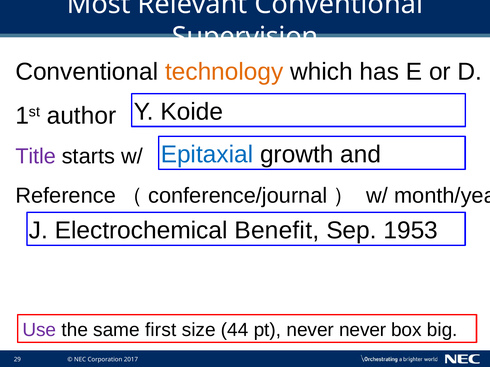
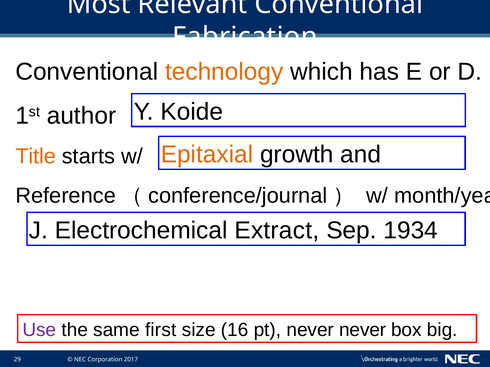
Supervision: Supervision -> Fabrication
Epitaxial colour: blue -> orange
Title colour: purple -> orange
Benefit: Benefit -> Extract
1953: 1953 -> 1934
44: 44 -> 16
